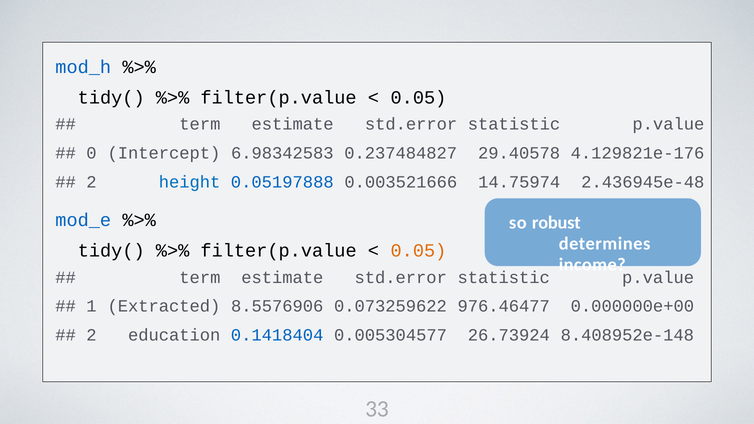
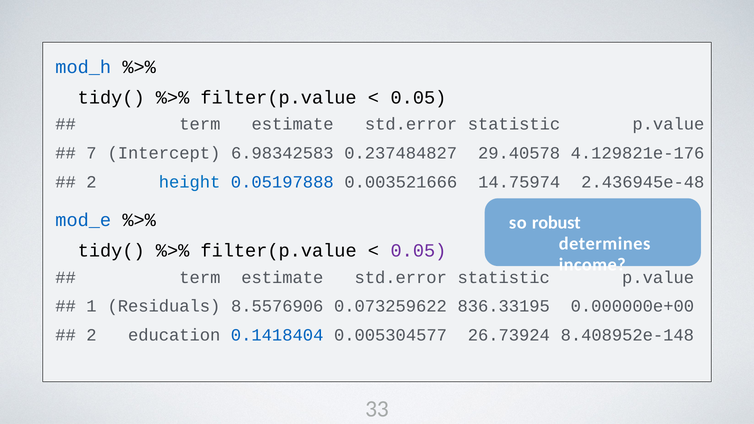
0: 0 -> 7
0.05 at (418, 251) colour: orange -> purple
Extracted: Extracted -> Residuals
976.46477: 976.46477 -> 836.33195
